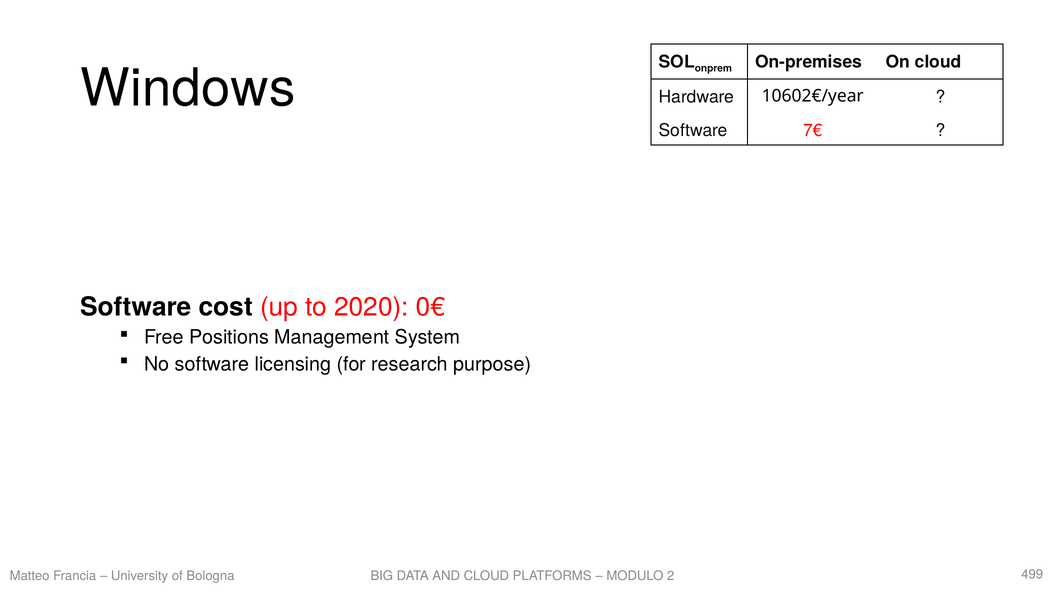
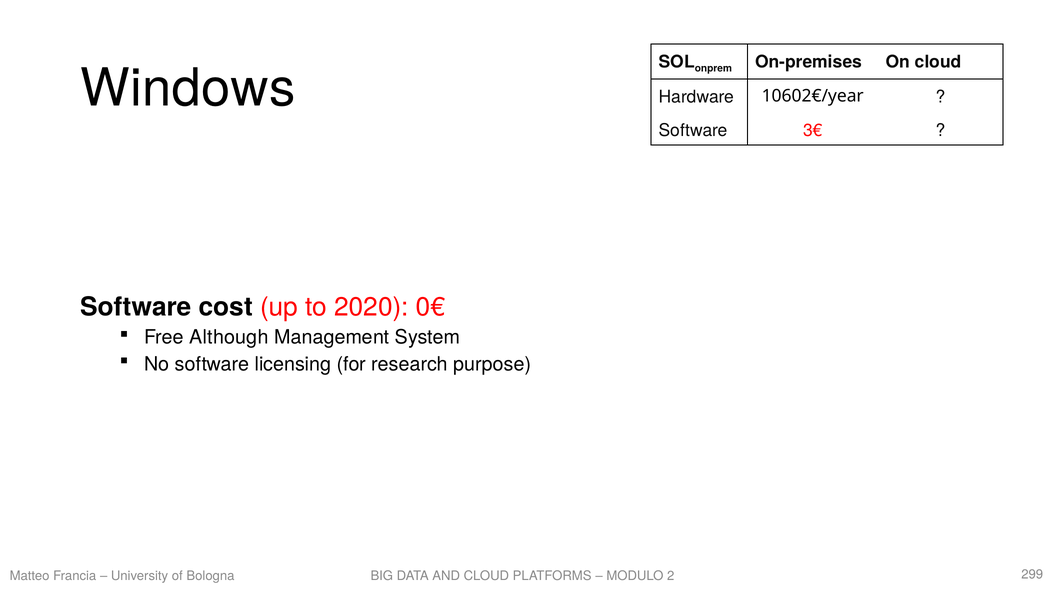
7€: 7€ -> 3€
Positions: Positions -> Although
499: 499 -> 299
